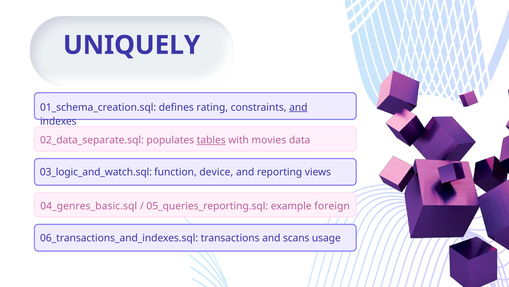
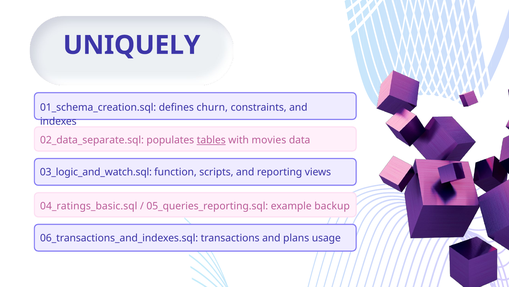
rating: rating -> churn
and at (298, 107) underline: present -> none
device: device -> scripts
04_genres_basic.sql: 04_genres_basic.sql -> 04_ratings_basic.sql
foreign: foreign -> backup
scans: scans -> plans
